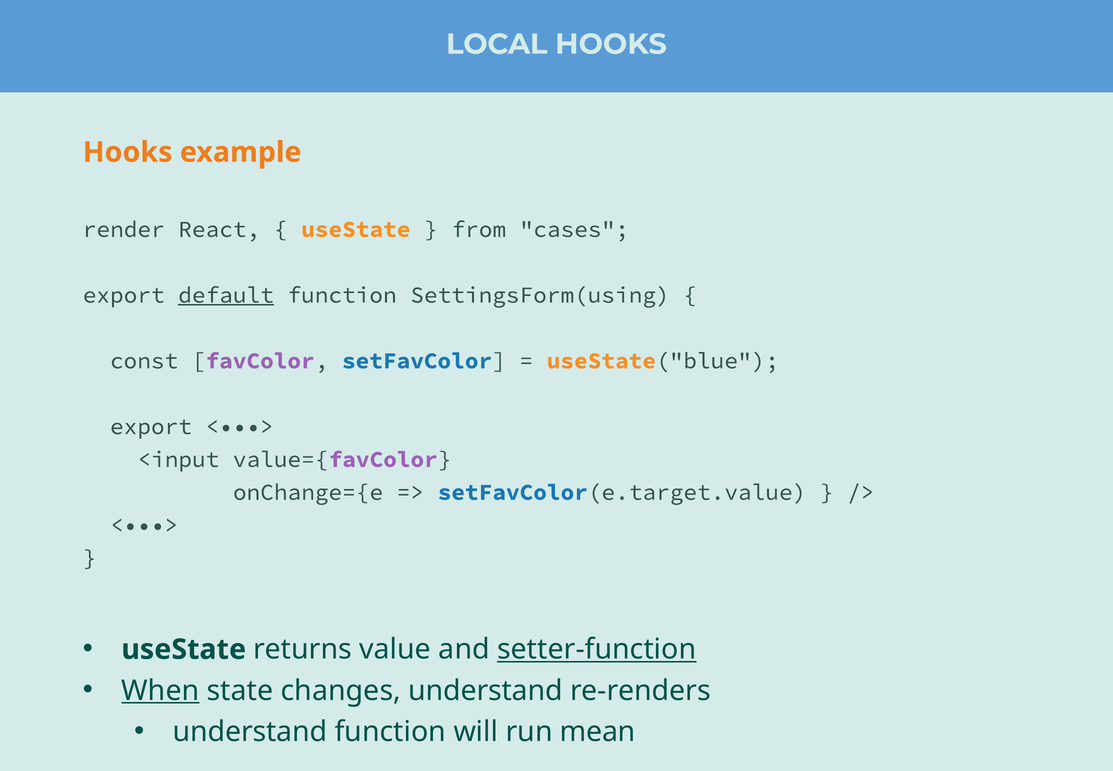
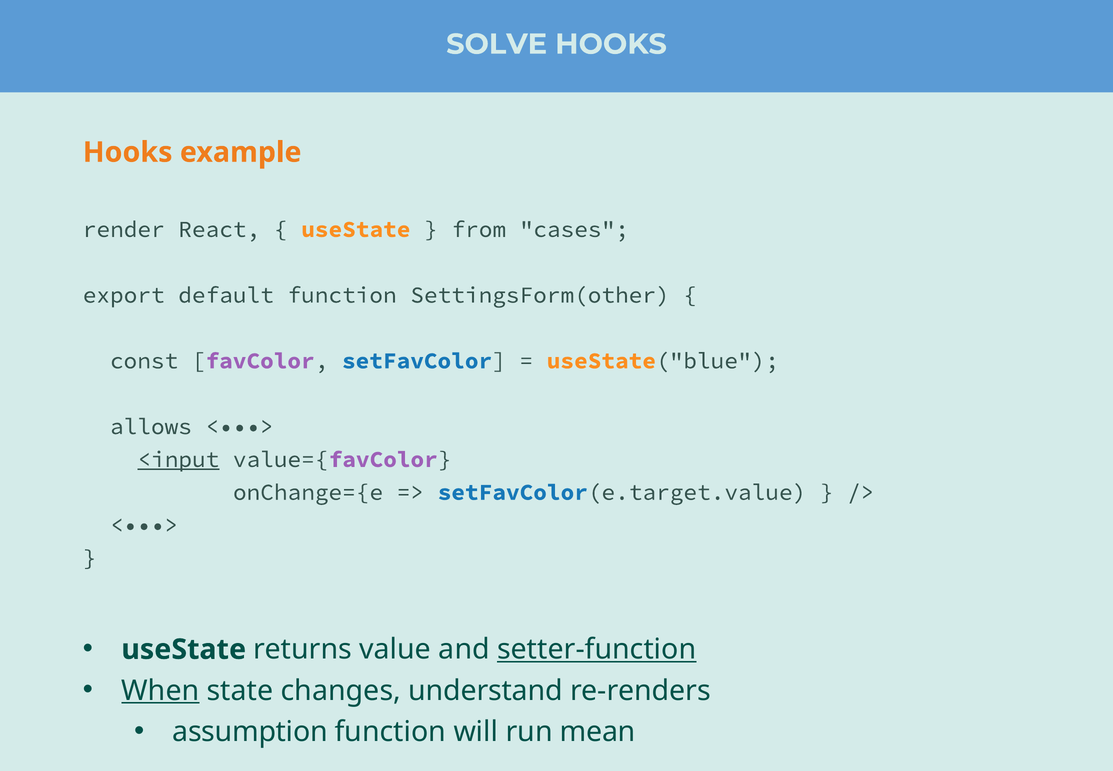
LOCAL: LOCAL -> SOLVE
default underline: present -> none
SettingsForm(using: SettingsForm(using -> SettingsForm(other
export at (151, 426): export -> allows
<input underline: none -> present
understand at (250, 731): understand -> assumption
